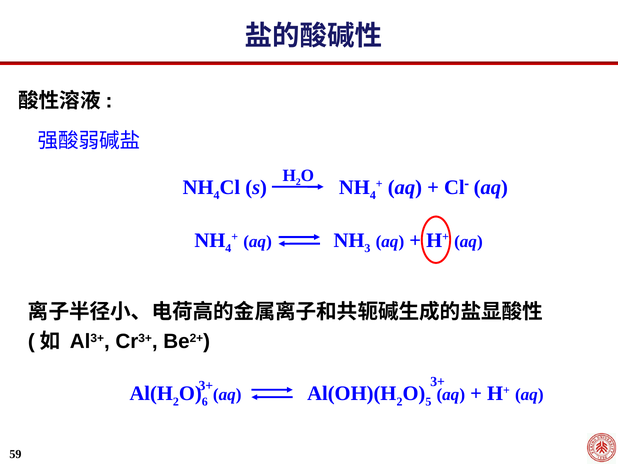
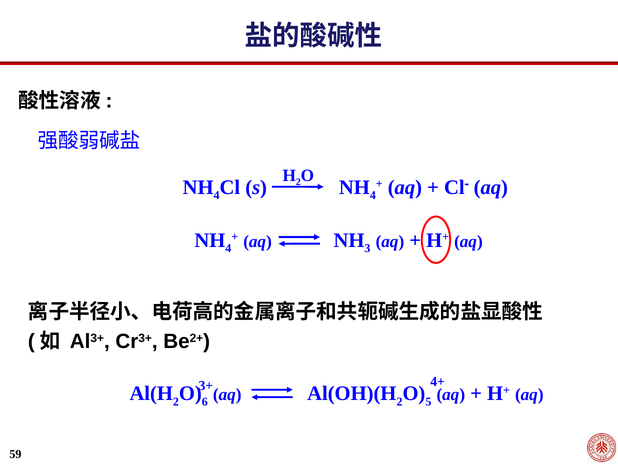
3+ 3+: 3+ -> 4+
